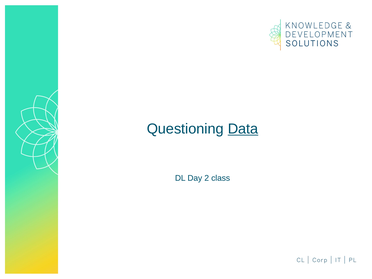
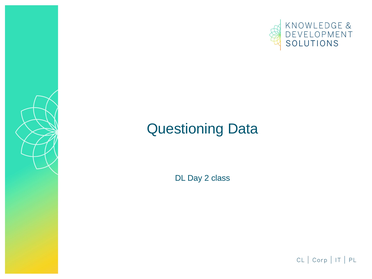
Data underline: present -> none
